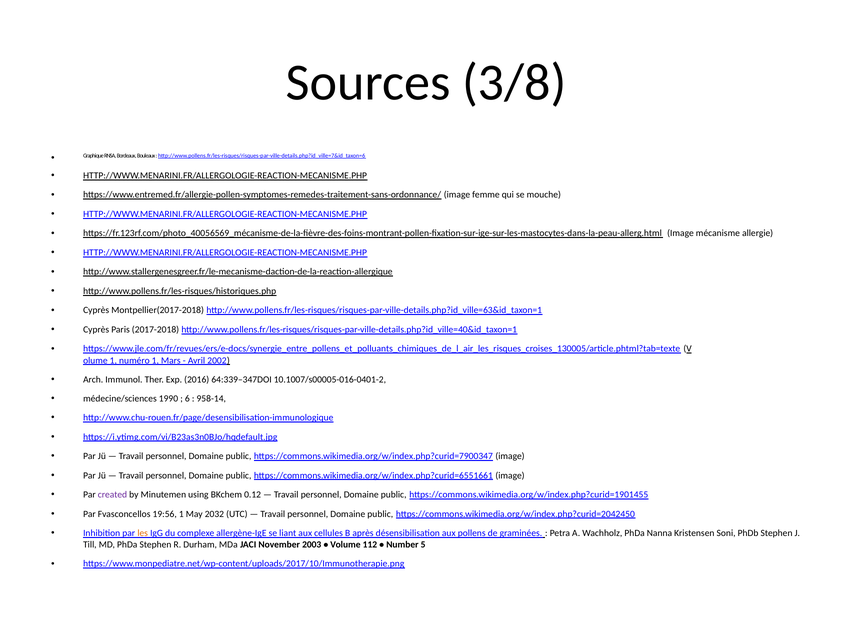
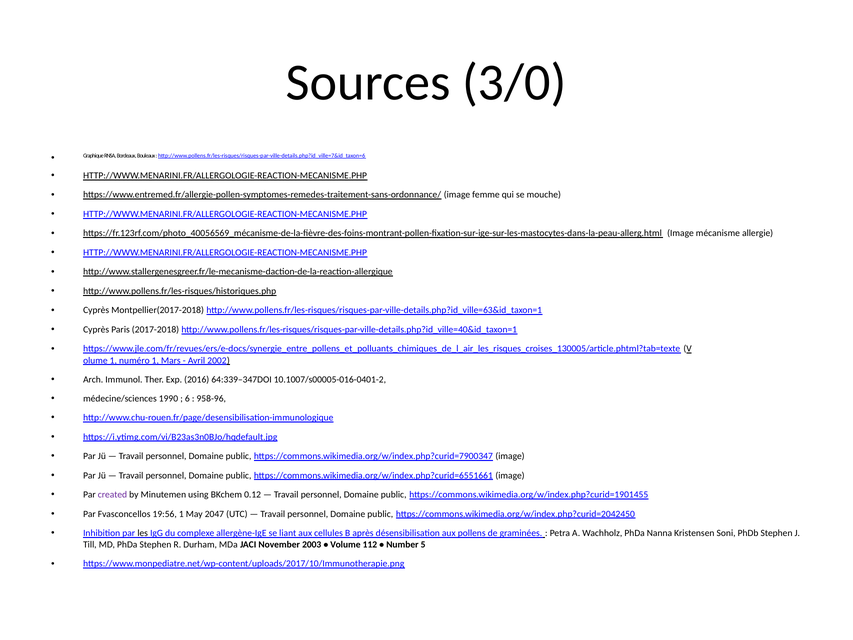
3/8: 3/8 -> 3/0
958-14: 958-14 -> 958-96
2032: 2032 -> 2047
les colour: orange -> black
